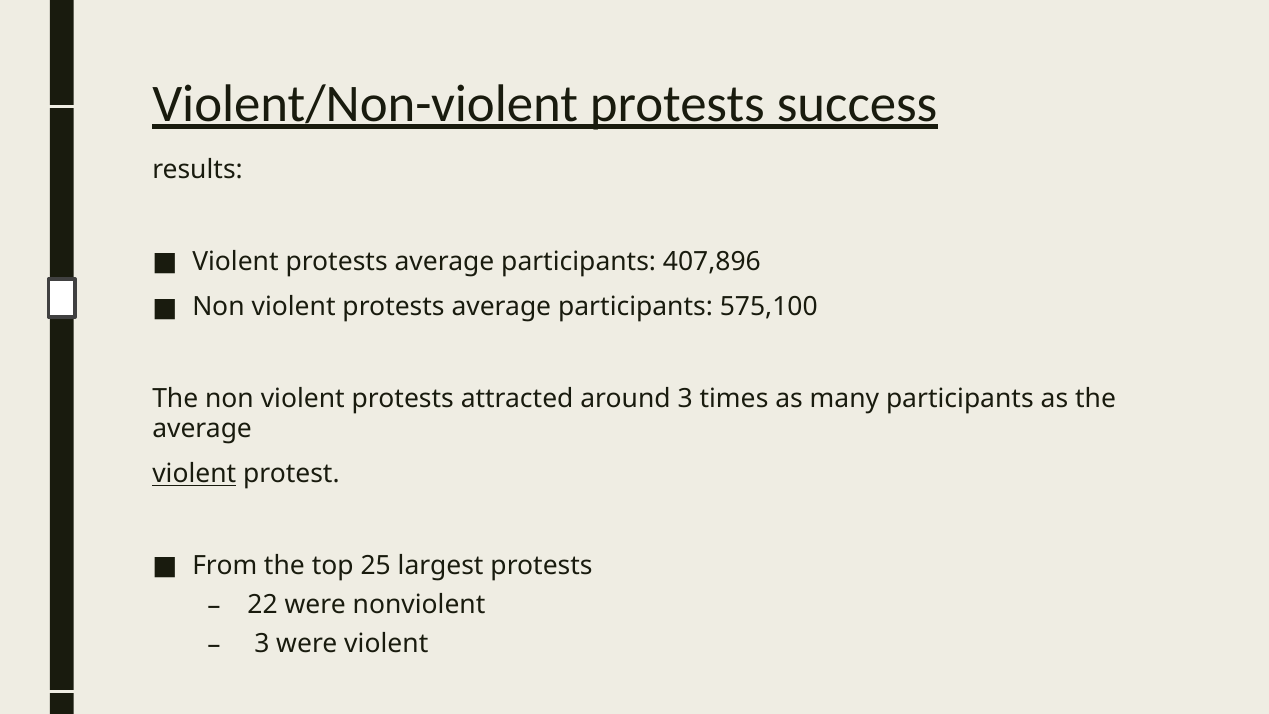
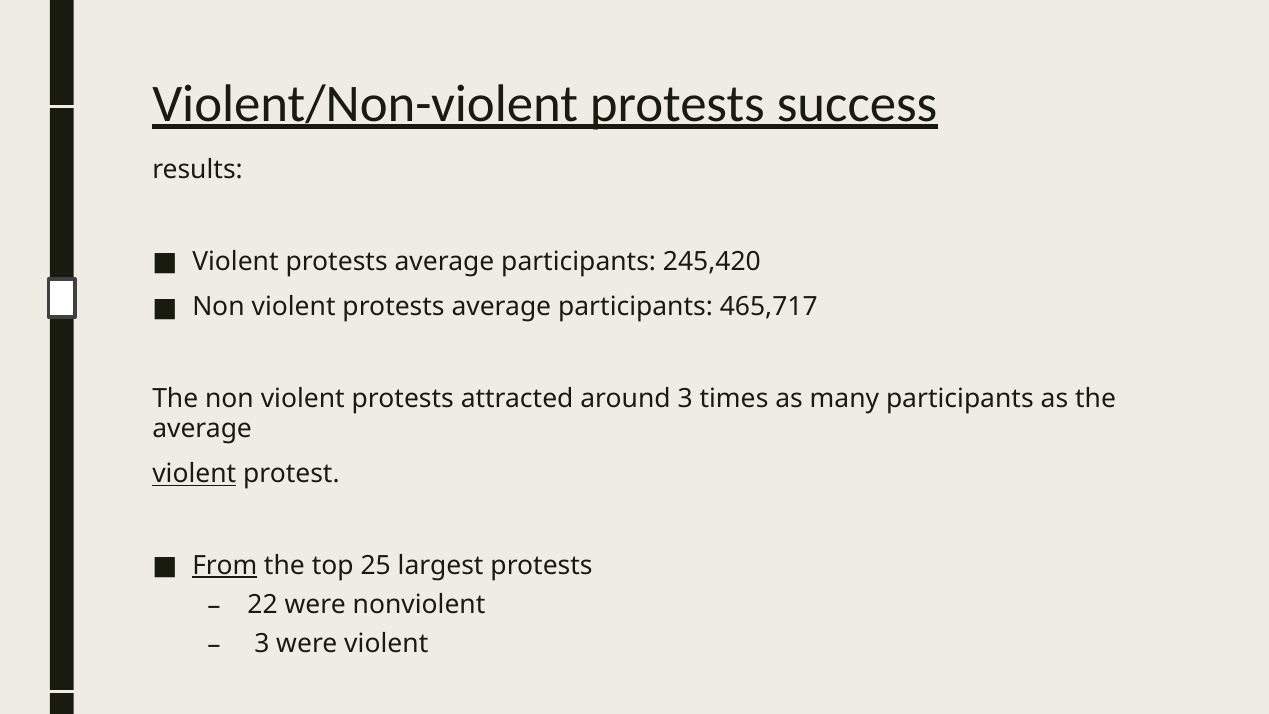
407,896: 407,896 -> 245,420
575,100: 575,100 -> 465,717
From underline: none -> present
